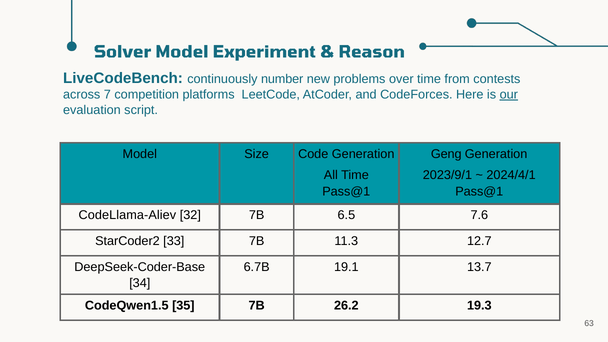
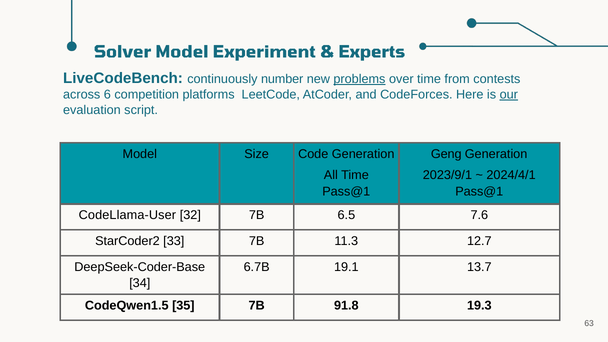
Reason: Reason -> Experts
problems underline: none -> present
7: 7 -> 6
CodeLlama-Aliev: CodeLlama-Aliev -> CodeLlama-User
26.2: 26.2 -> 91.8
